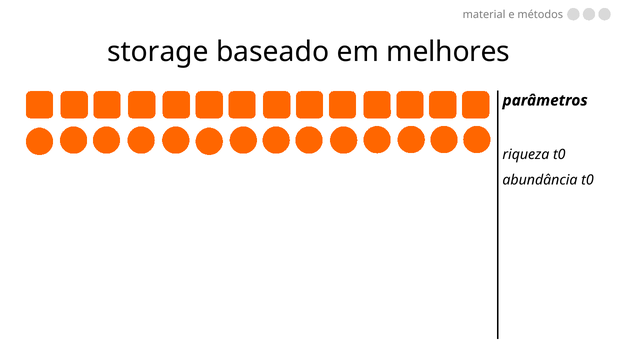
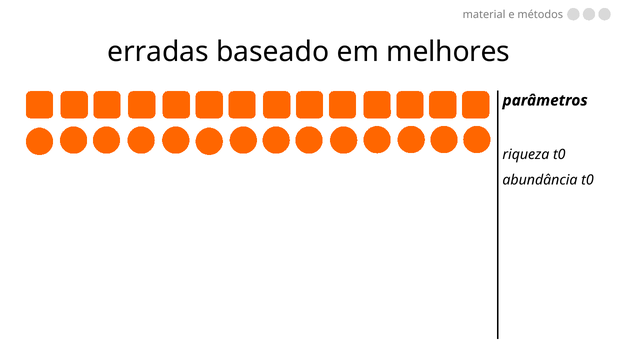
storage: storage -> erradas
